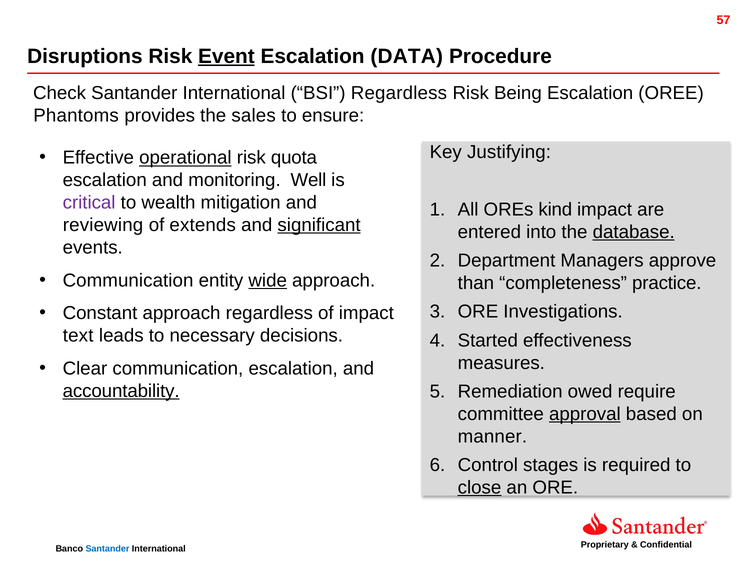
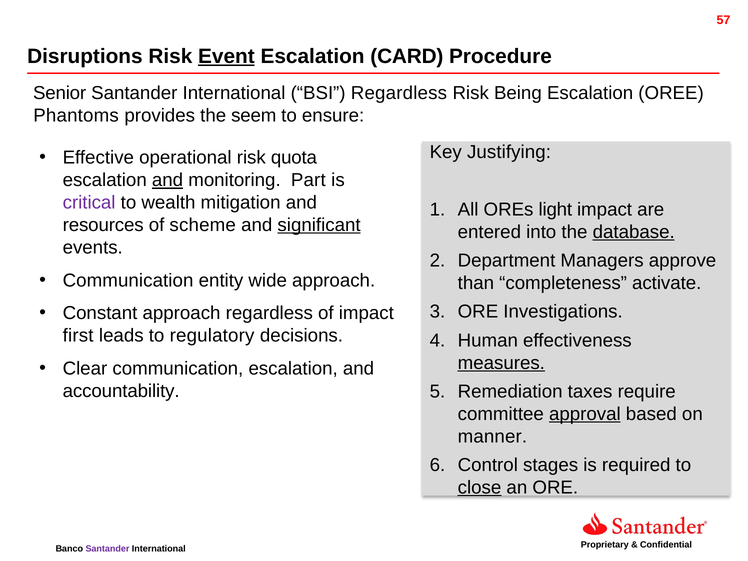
DATA: DATA -> CARD
Check: Check -> Senior
sales: sales -> seem
operational underline: present -> none
and at (168, 180) underline: none -> present
Well: Well -> Part
kind: kind -> light
reviewing: reviewing -> resources
extends: extends -> scheme
wide underline: present -> none
practice: practice -> activate
text: text -> first
necessary: necessary -> regulatory
Started: Started -> Human
measures underline: none -> present
accountability underline: present -> none
owed: owed -> taxes
Santander at (107, 549) colour: blue -> purple
